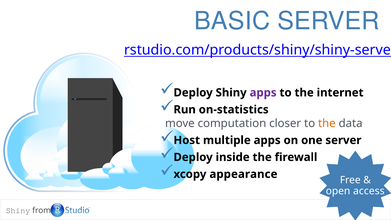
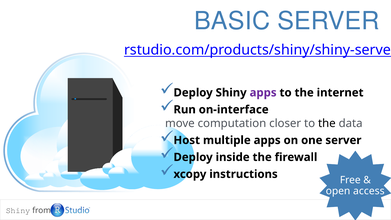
on-statistics: on-statistics -> on-interface
the at (327, 123) colour: orange -> black
appearance: appearance -> instructions
